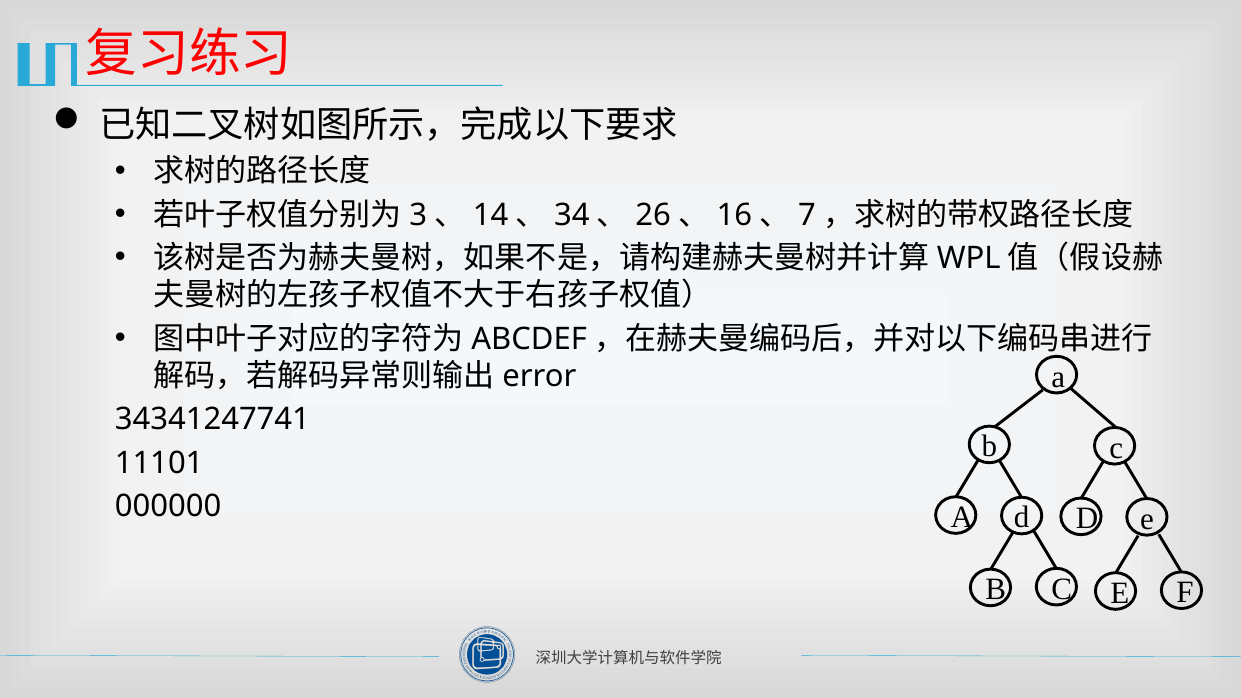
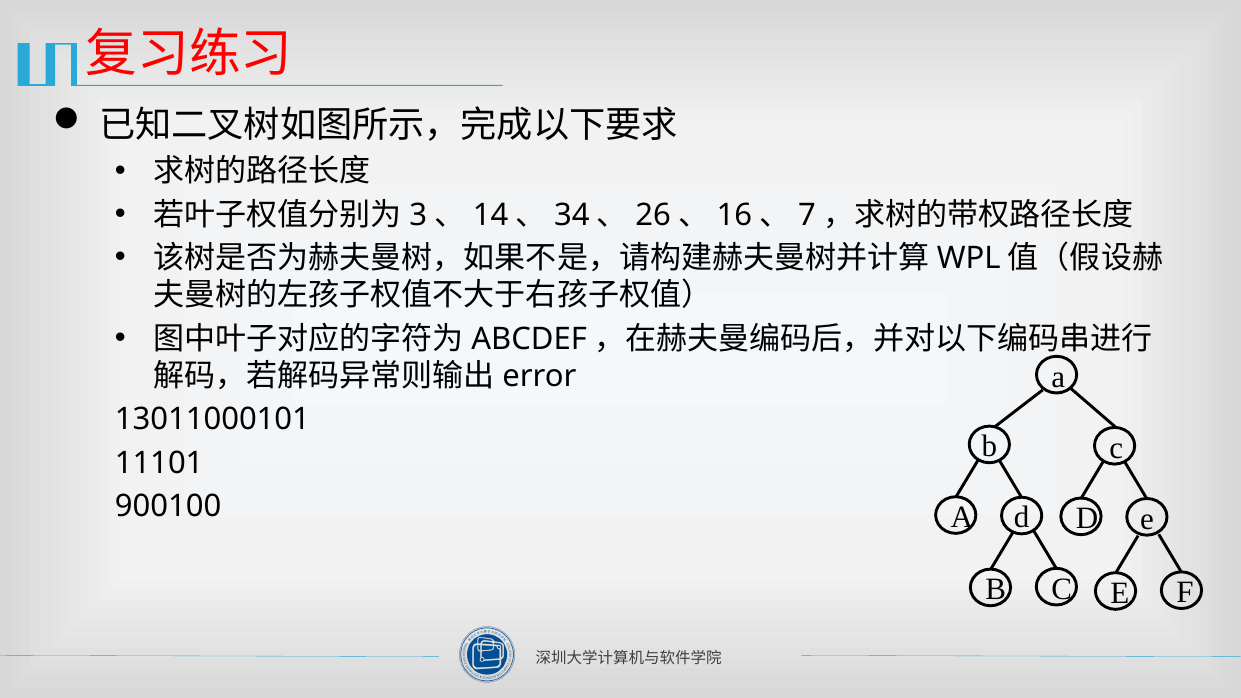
34341247741: 34341247741 -> 13011000101
000000: 000000 -> 900100
